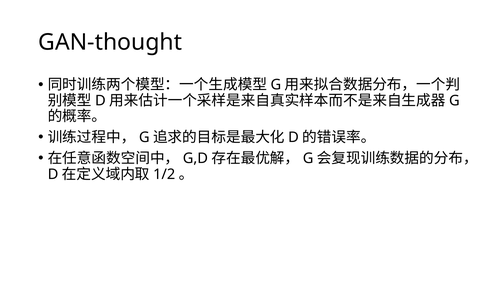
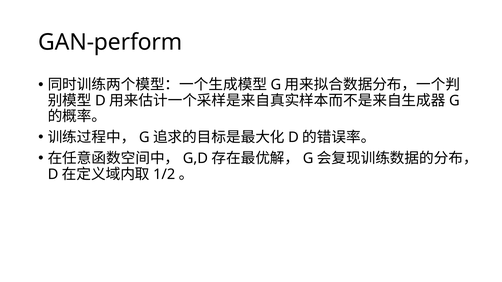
GAN-thought: GAN-thought -> GAN-perform
